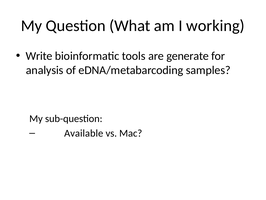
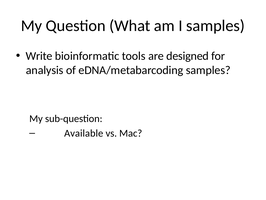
I working: working -> samples
generate: generate -> designed
